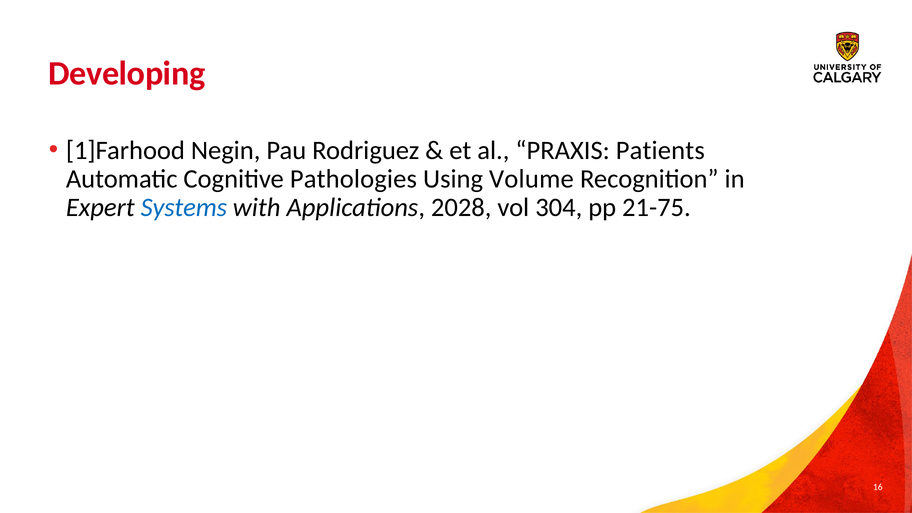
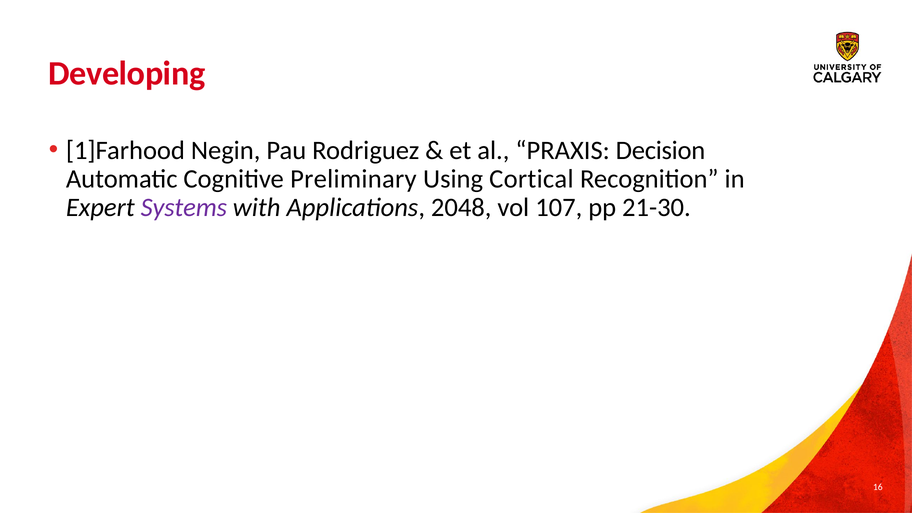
Patients: Patients -> Decision
Pathologies: Pathologies -> Preliminary
Volume: Volume -> Cortical
Systems colour: blue -> purple
2028: 2028 -> 2048
304: 304 -> 107
21-75: 21-75 -> 21-30
